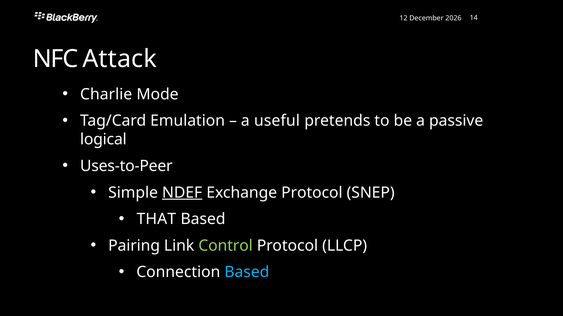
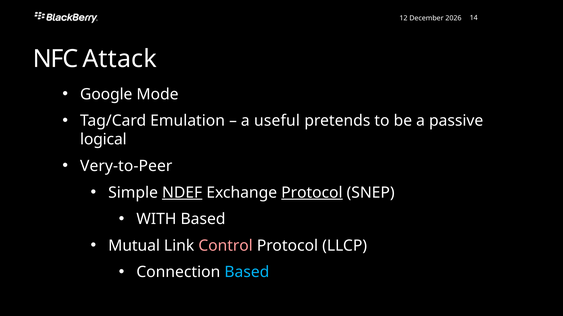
Charlie: Charlie -> Google
Uses-to-Peer: Uses-to-Peer -> Very-to-Peer
Protocol at (312, 193) underline: none -> present
THAT: THAT -> WITH
Pairing: Pairing -> Mutual
Control colour: light green -> pink
